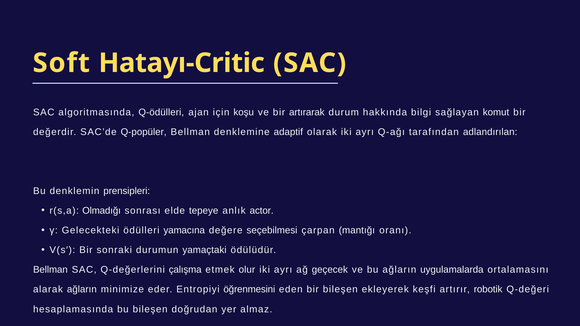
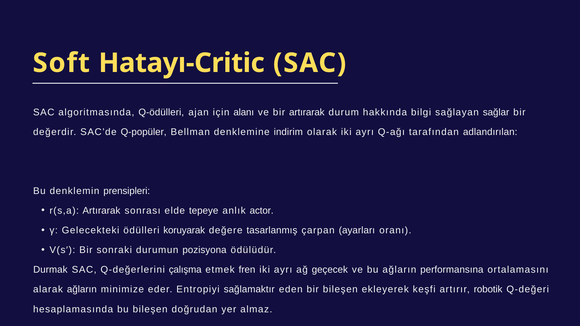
koşu: koşu -> alanı
komut: komut -> sağlar
adaptif: adaptif -> indirim
r(s,a Olmadığı: Olmadığı -> Artırarak
yamacına: yamacına -> koruyarak
seçebilmesi: seçebilmesi -> tasarlanmış
mantığı: mantığı -> ayarları
yamaçtaki: yamaçtaki -> pozisyona
Bellman at (50, 270): Bellman -> Durmak
olur: olur -> fren
uygulamalarda: uygulamalarda -> performansına
öğrenmesini: öğrenmesini -> sağlamaktır
